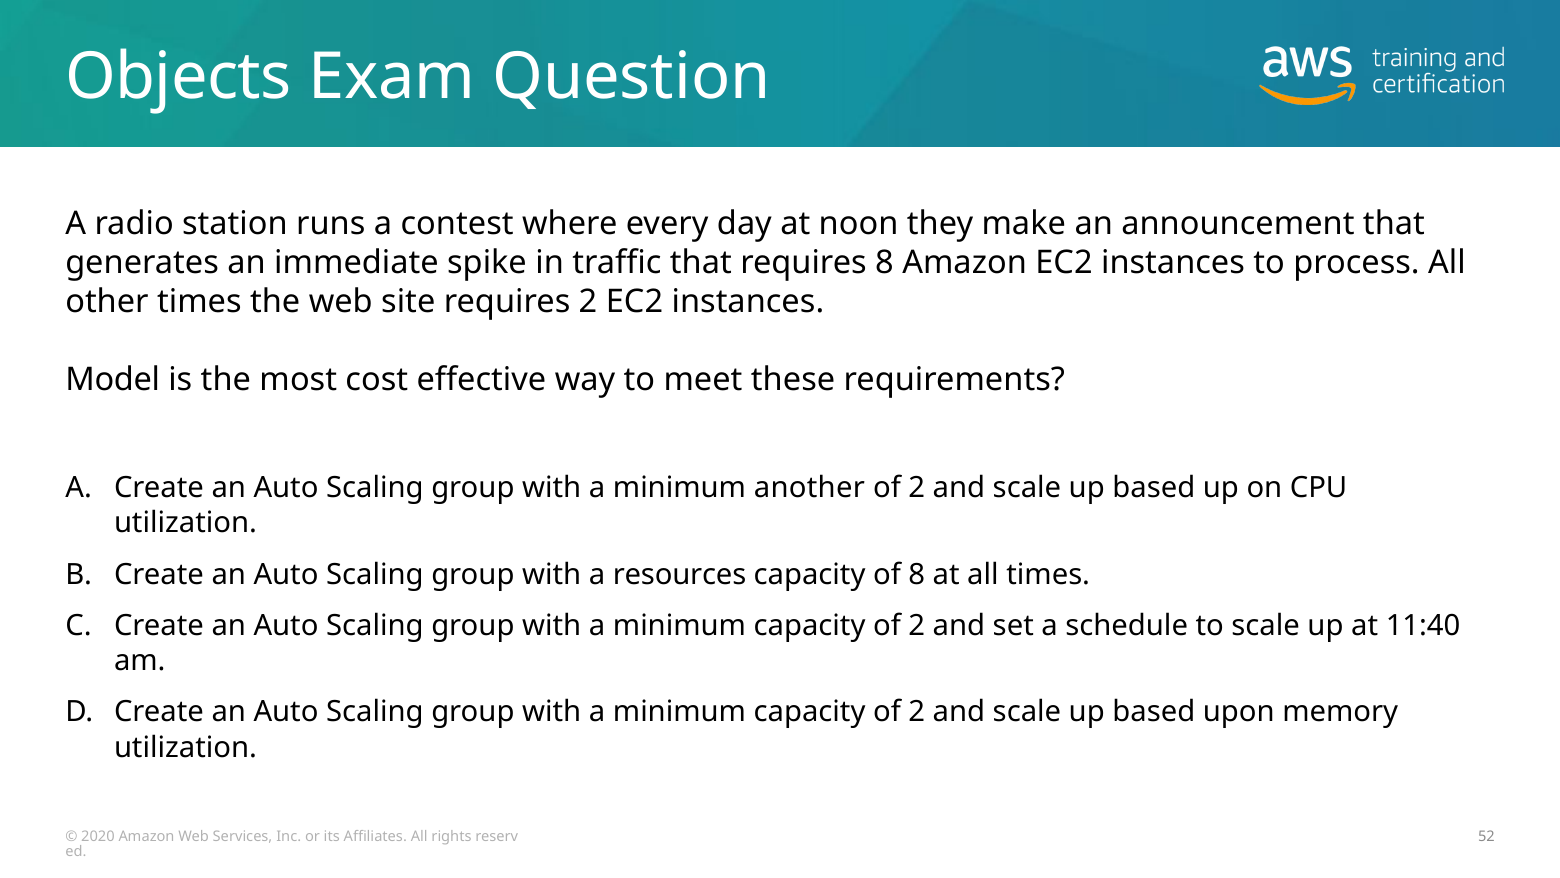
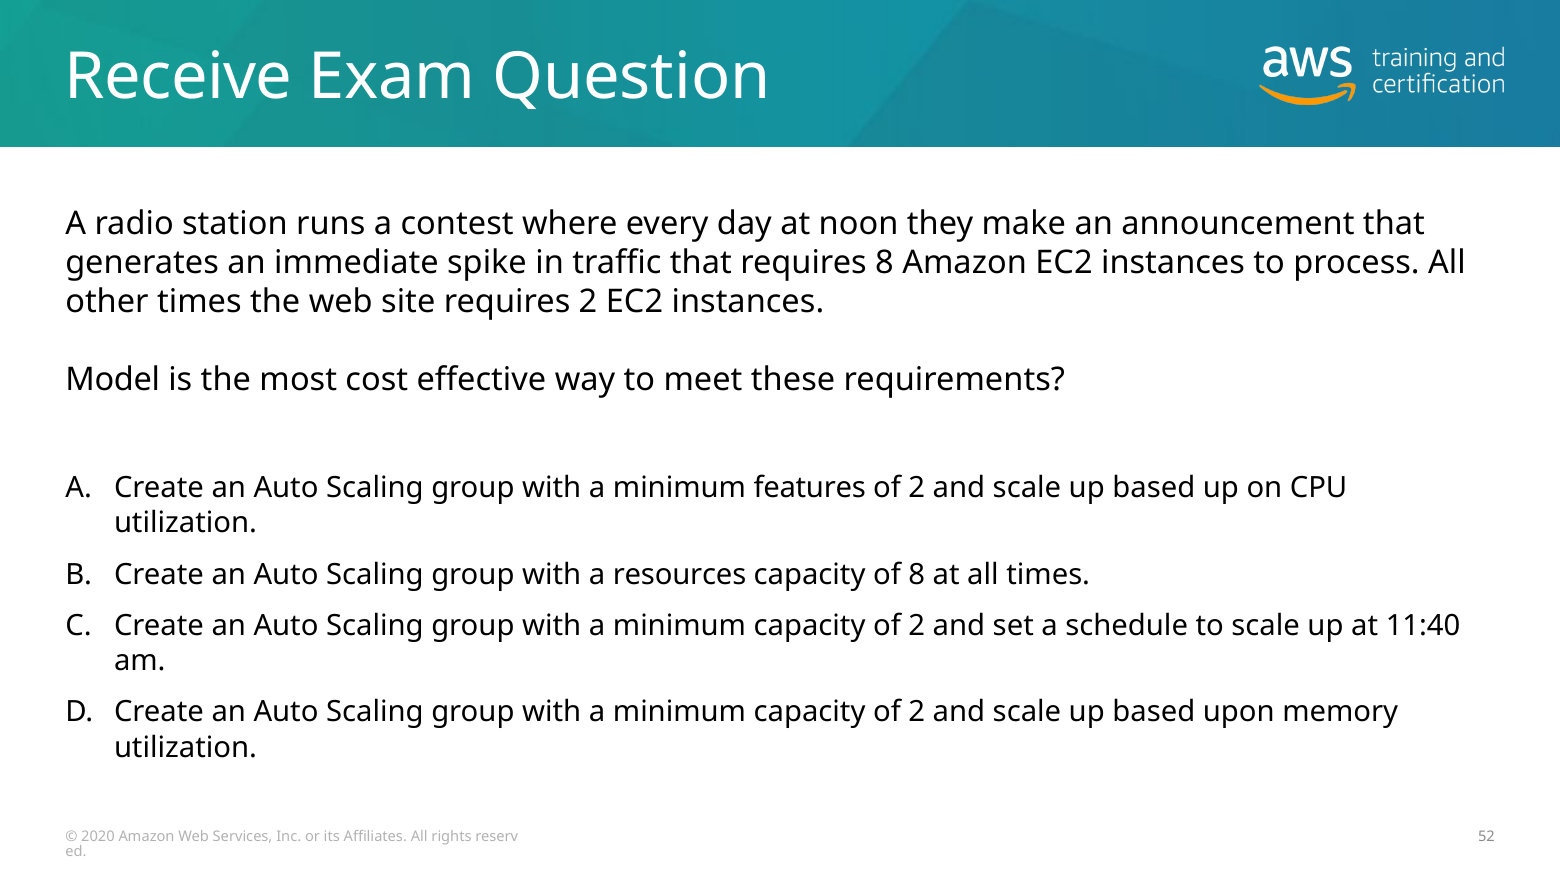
Objects: Objects -> Receive
another: another -> features
